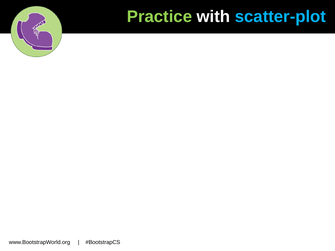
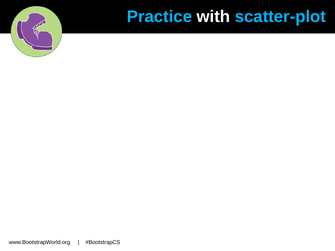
Practice colour: light green -> light blue
